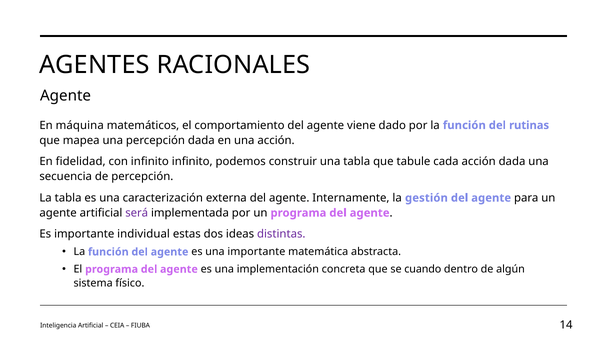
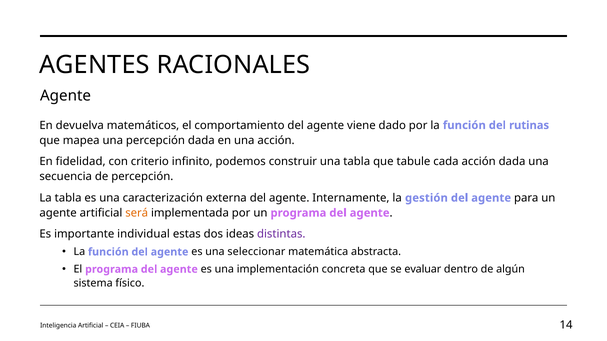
máquina: máquina -> devuelva
con infinito: infinito -> criterio
será colour: purple -> orange
una importante: importante -> seleccionar
cuando: cuando -> evaluar
